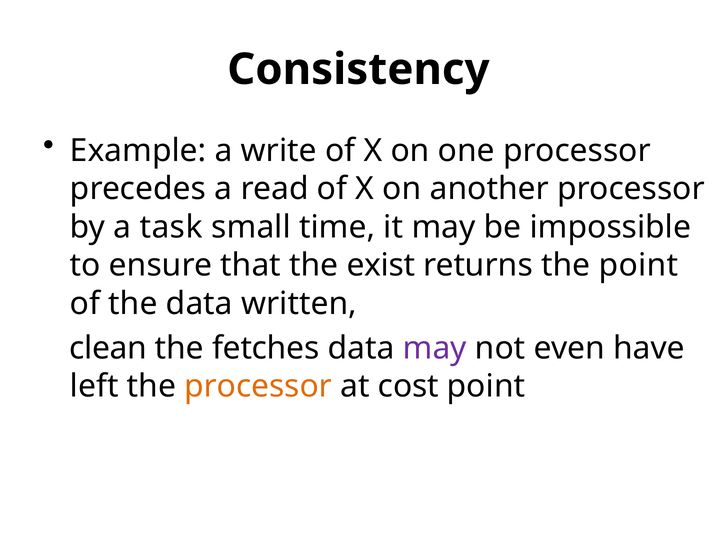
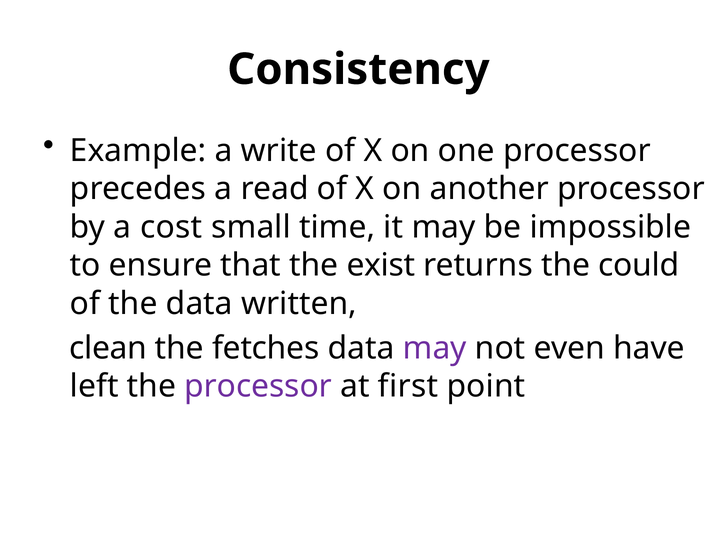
task: task -> cost
the point: point -> could
processor at (258, 386) colour: orange -> purple
cost: cost -> first
